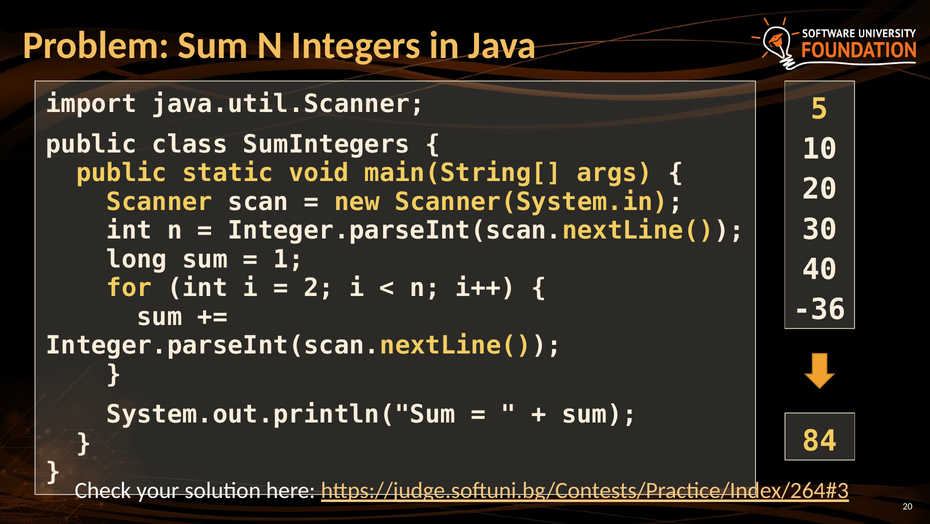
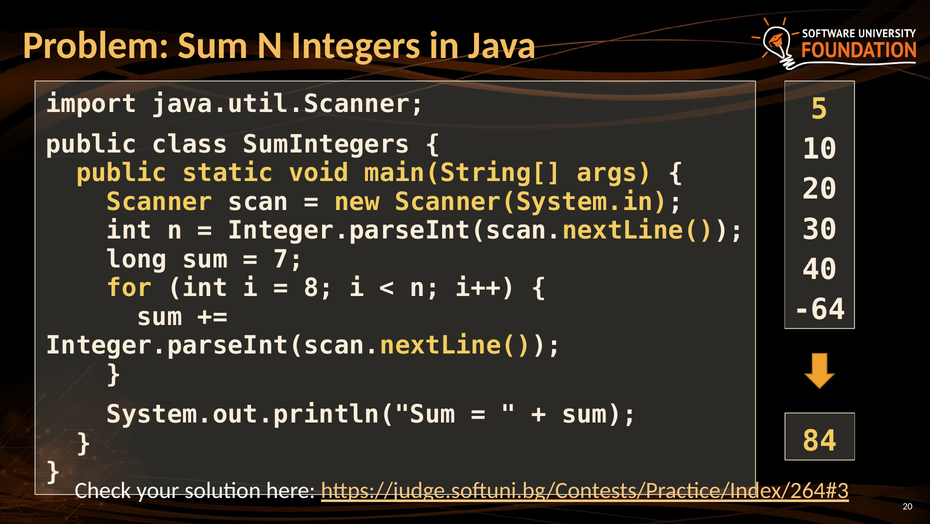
1: 1 -> 7
2: 2 -> 8
-36: -36 -> -64
